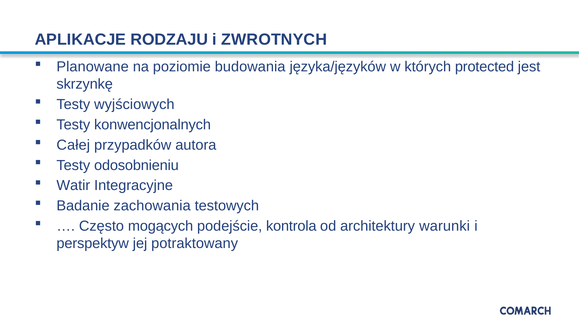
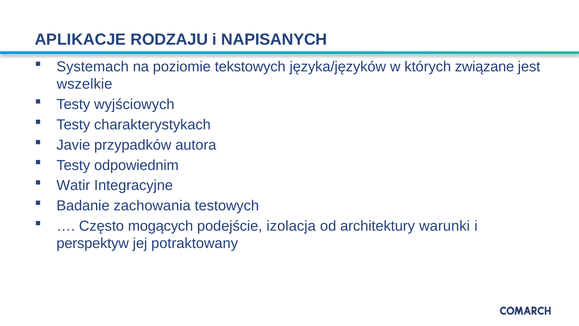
ZWROTNYCH: ZWROTNYCH -> NAPISANYCH
Planowane: Planowane -> Systemach
budowania: budowania -> tekstowych
protected: protected -> związane
skrzynkę: skrzynkę -> wszelkie
konwencjonalnych: konwencjonalnych -> charakterystykach
Całej: Całej -> Javie
odosobnieniu: odosobnieniu -> odpowiednim
kontrola: kontrola -> izolacja
